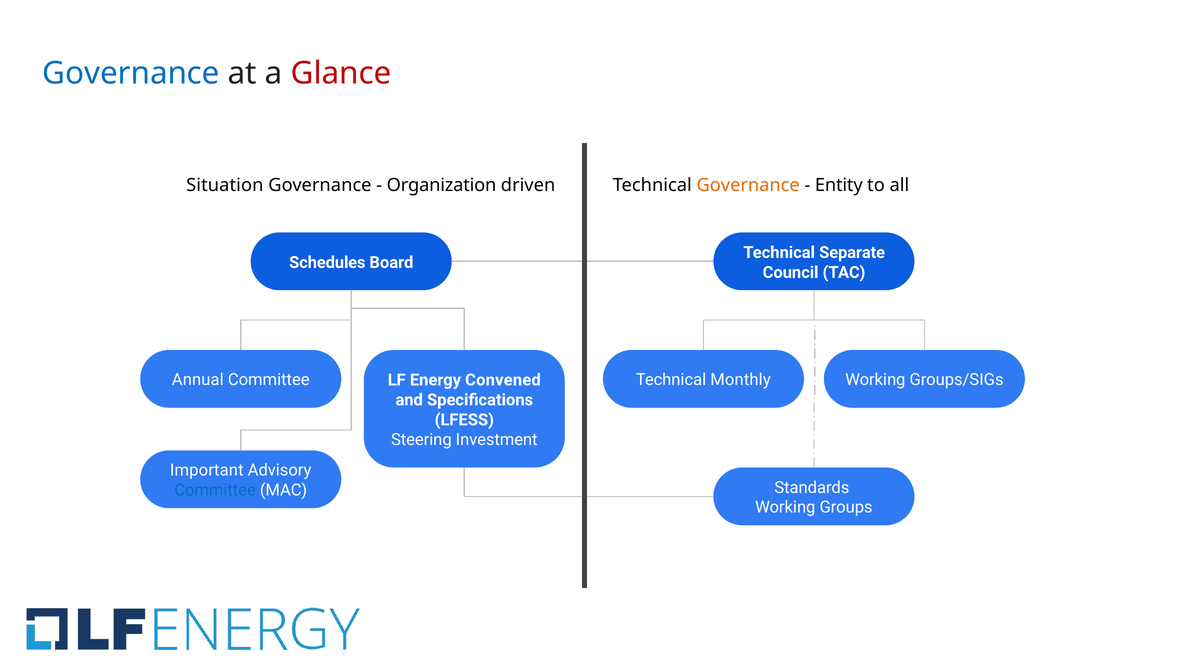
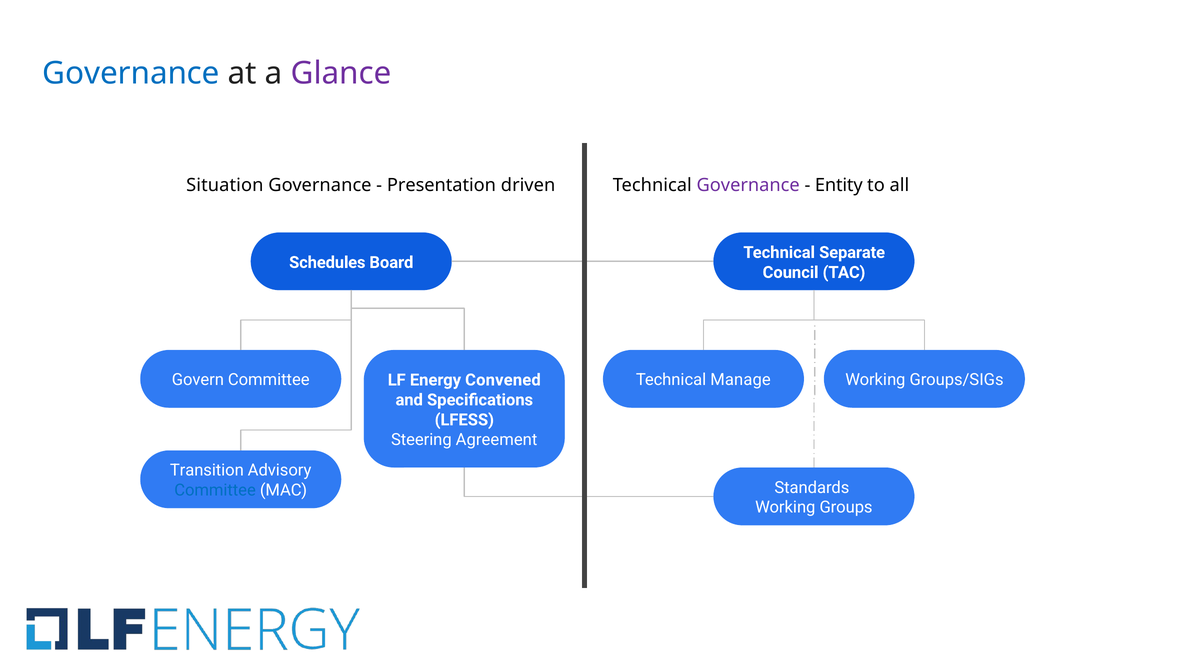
Glance colour: red -> purple
Organization: Organization -> Presentation
Governance at (748, 185) colour: orange -> purple
Annual: Annual -> Govern
Monthly: Monthly -> Manage
Investment: Investment -> Agreement
Important: Important -> Transition
